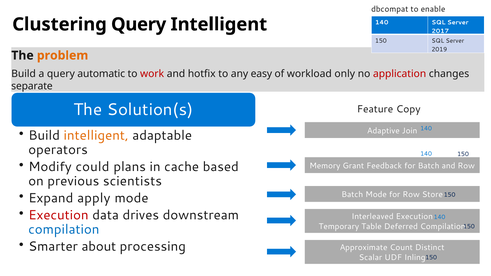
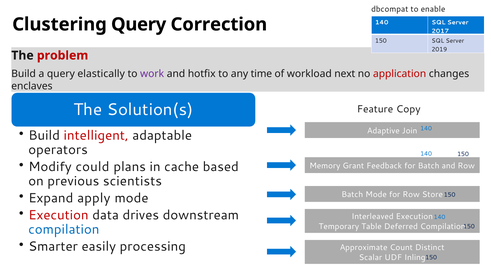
Query Intelligent: Intelligent -> Correction
problem colour: orange -> red
automatic: automatic -> elastically
work colour: red -> purple
easy: easy -> time
only: only -> next
separate: separate -> enclaves
intelligent at (96, 136) colour: orange -> red
about: about -> easily
